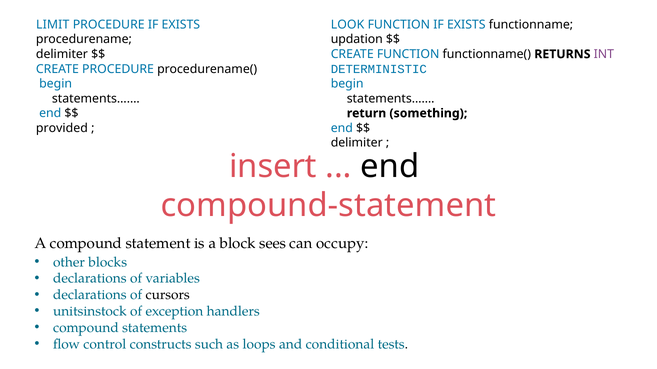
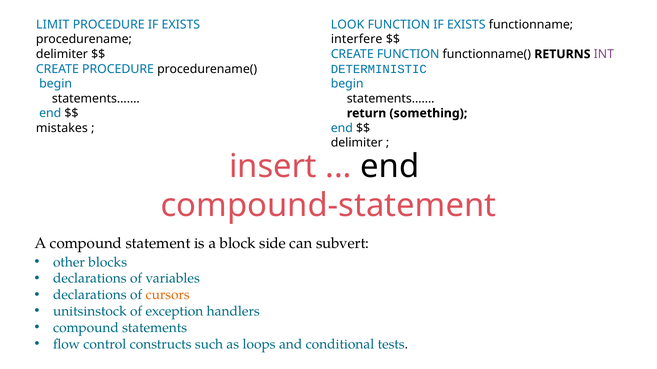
updation: updation -> interfere
provided: provided -> mistakes
sees: sees -> side
occupy: occupy -> subvert
cursors colour: black -> orange
